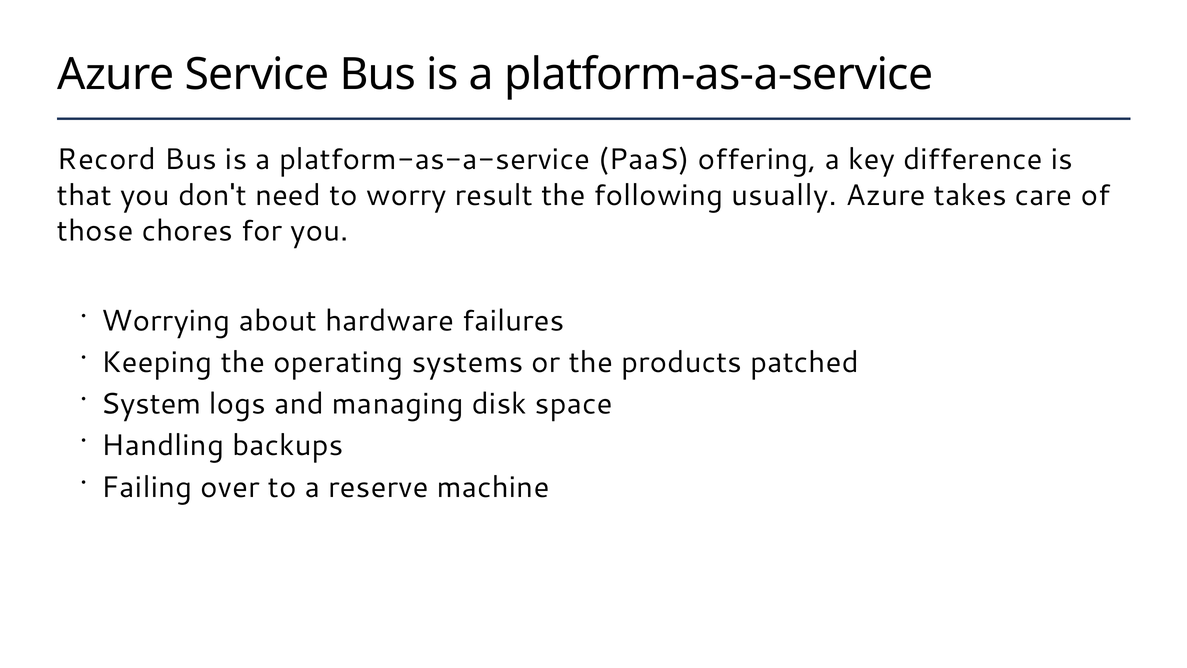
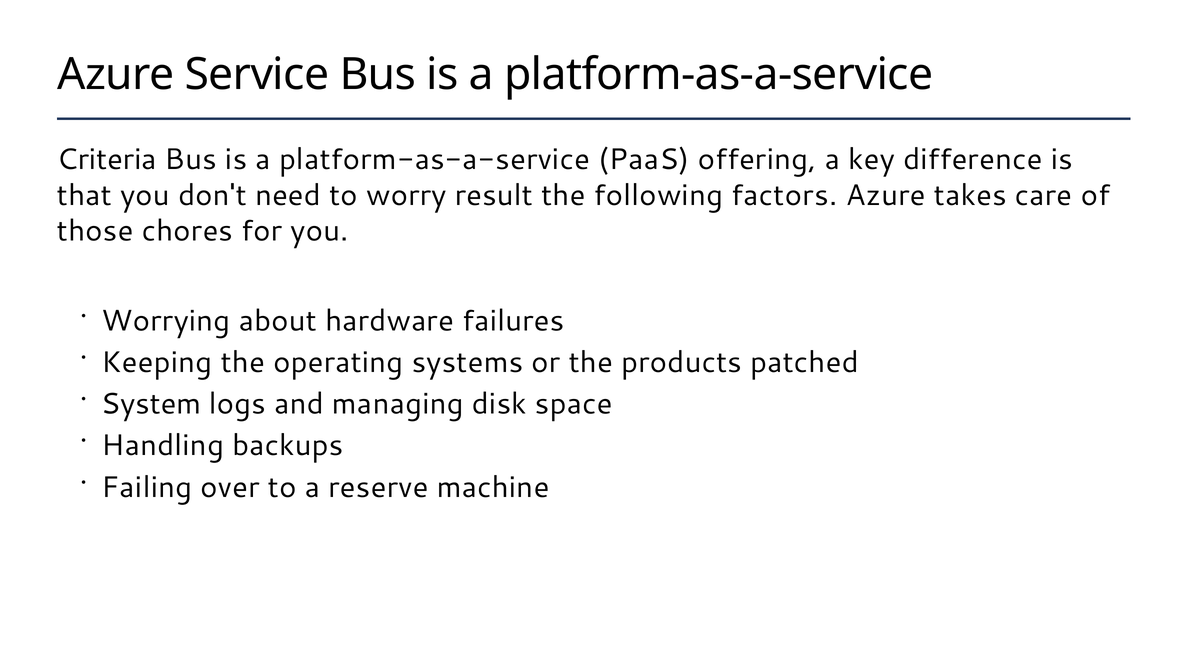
Record: Record -> Criteria
usually: usually -> factors
